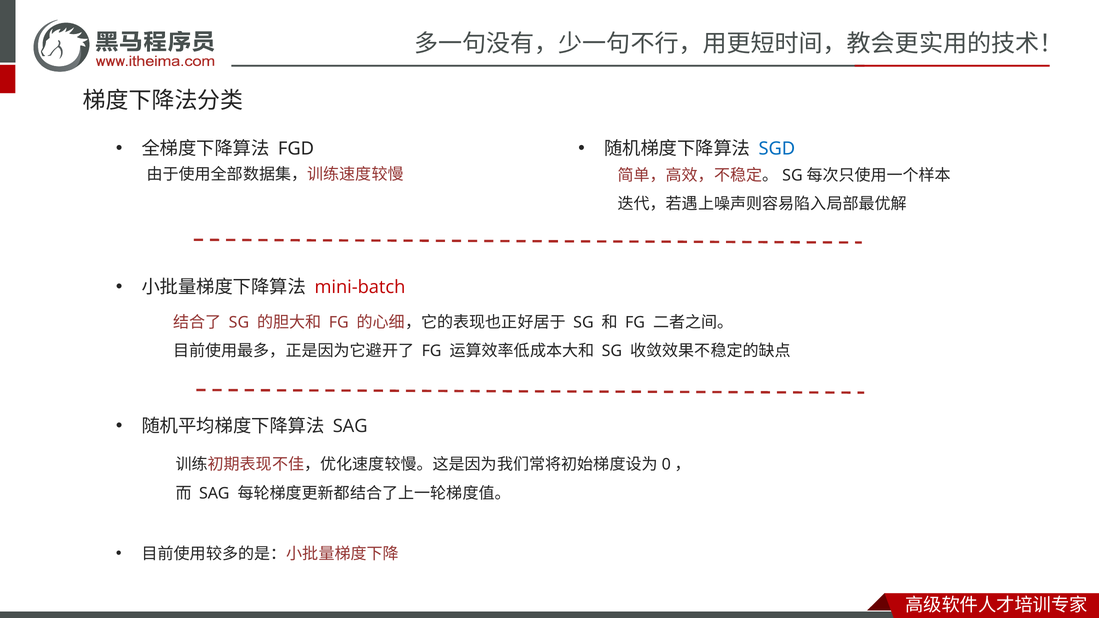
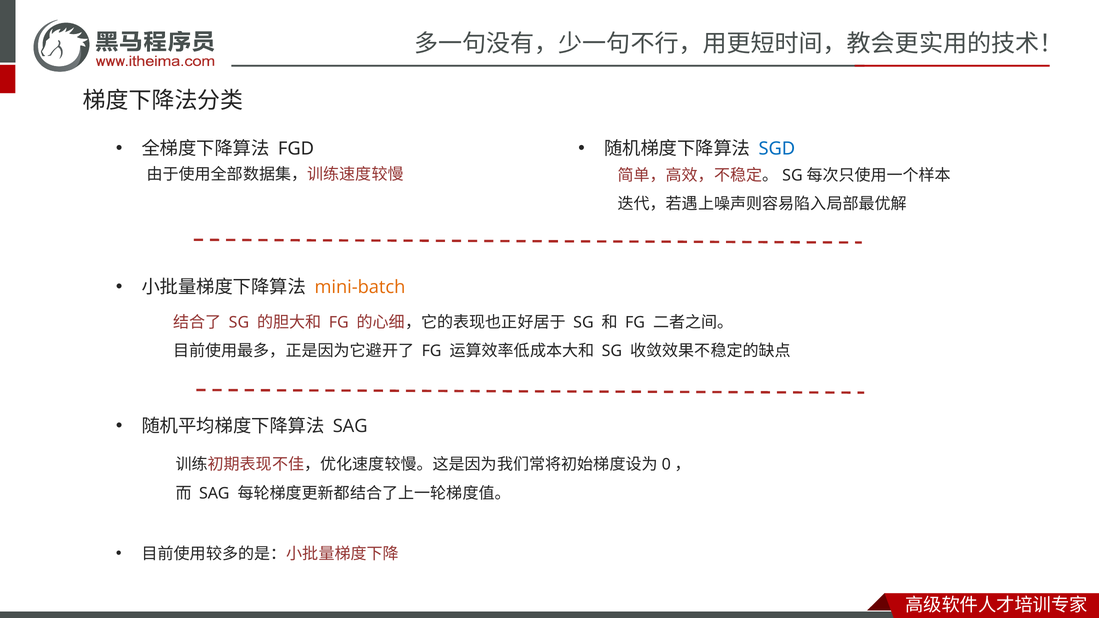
mini-batch colour: red -> orange
